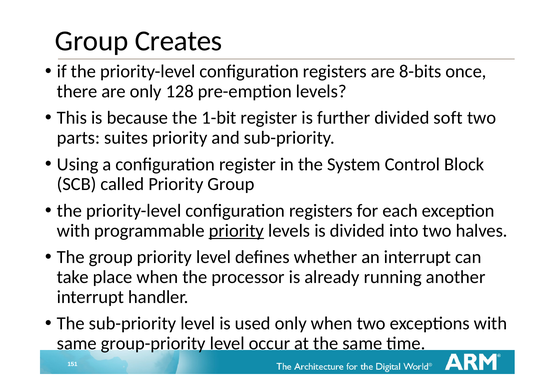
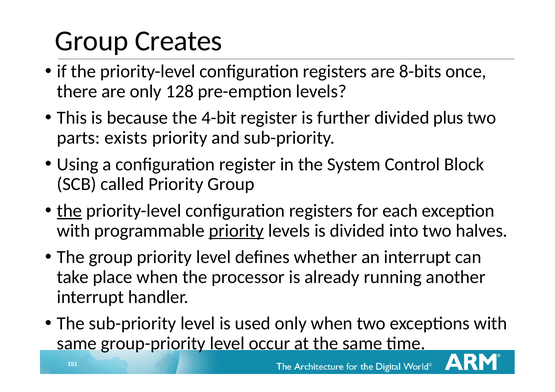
1-bit: 1-bit -> 4-bit
soft: soft -> plus
suites: suites -> exists
the at (69, 211) underline: none -> present
